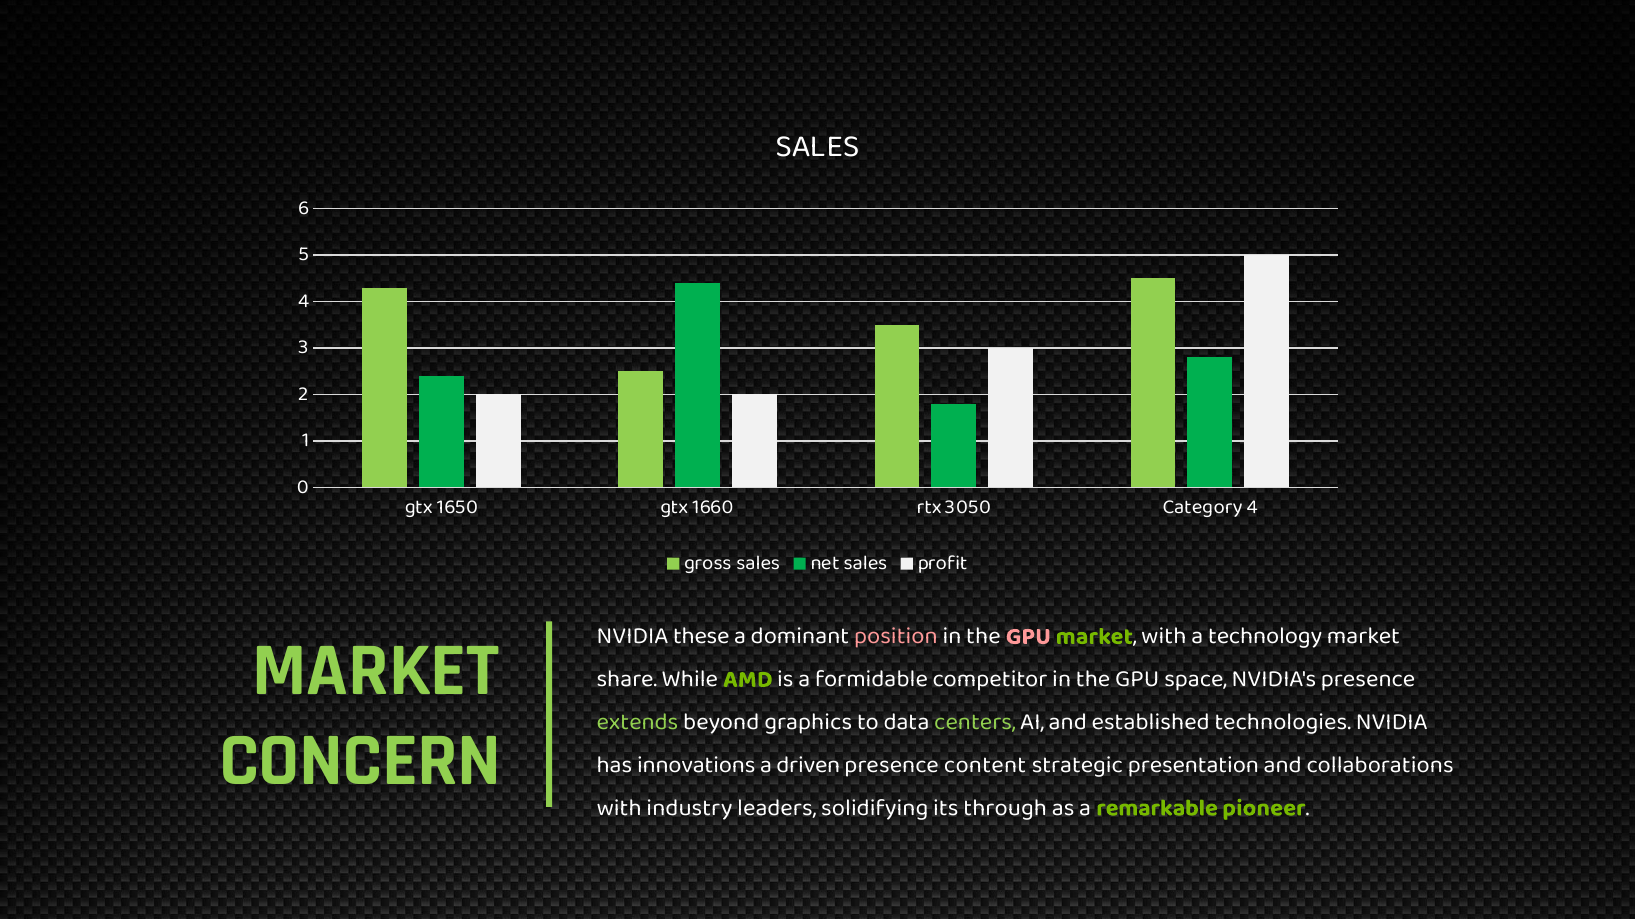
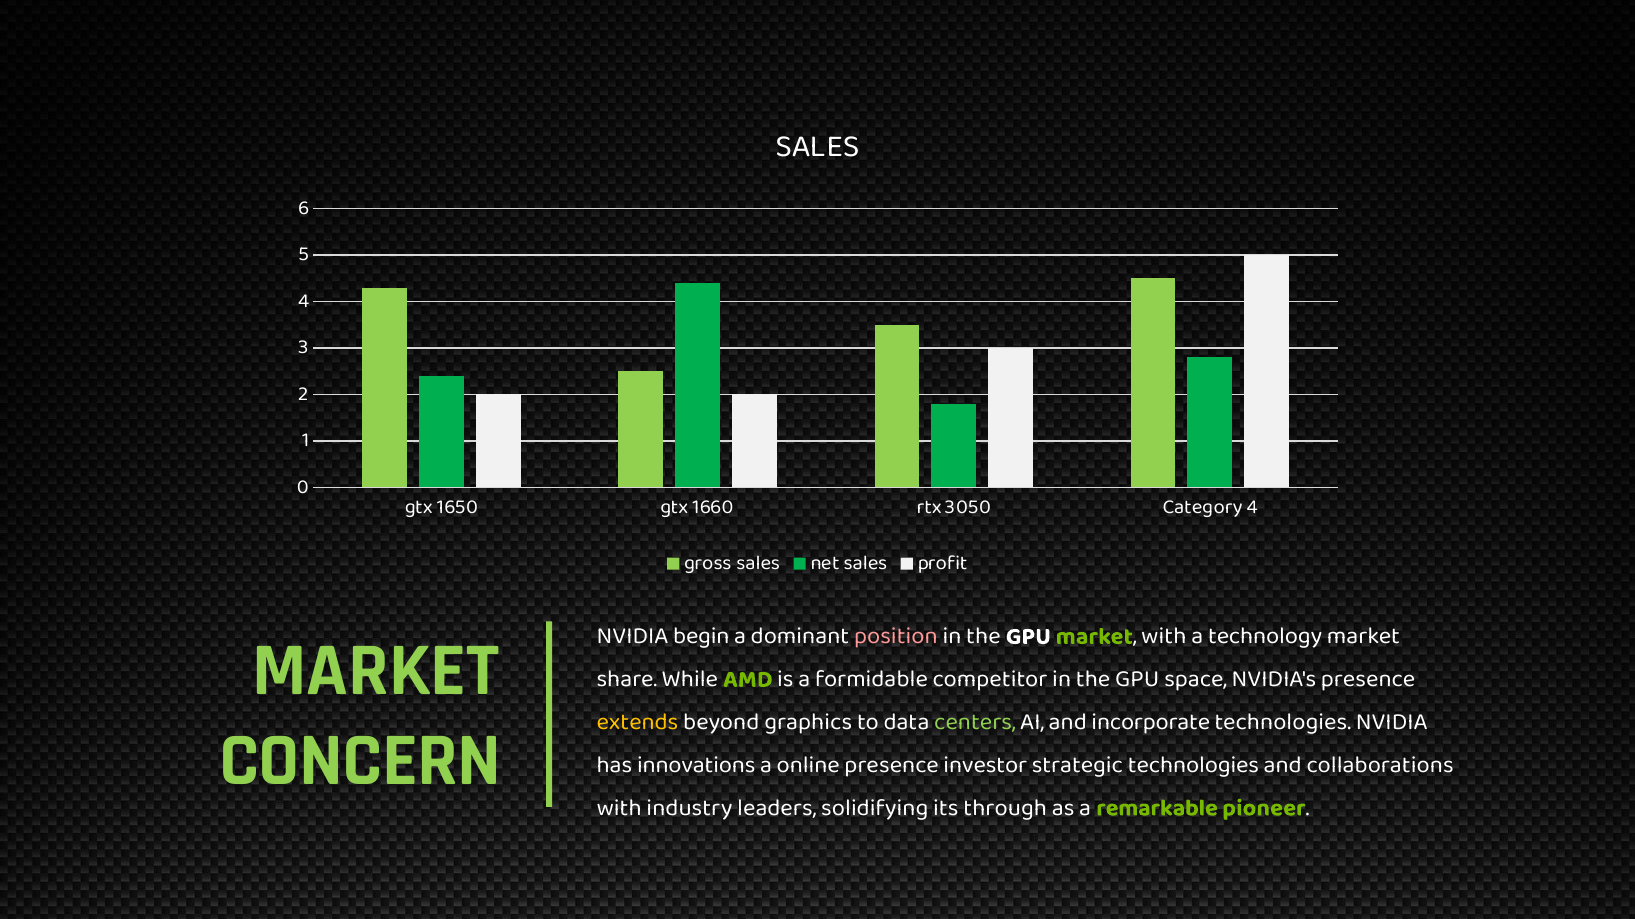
these: these -> begin
GPU at (1028, 636) colour: pink -> white
extends colour: light green -> yellow
established: established -> incorporate
driven: driven -> online
content: content -> investor
strategic presentation: presentation -> technologies
